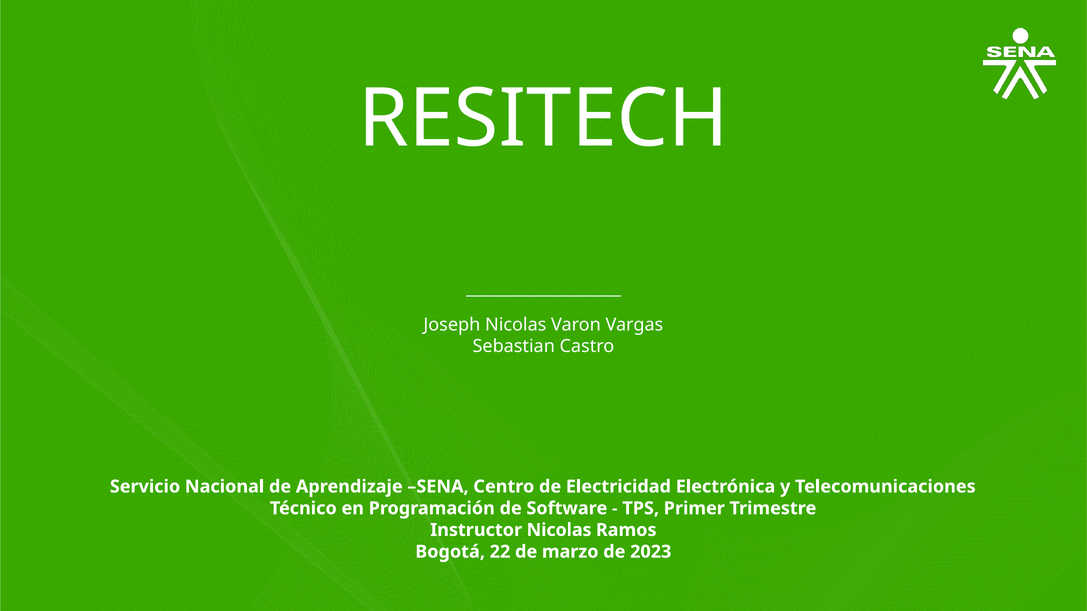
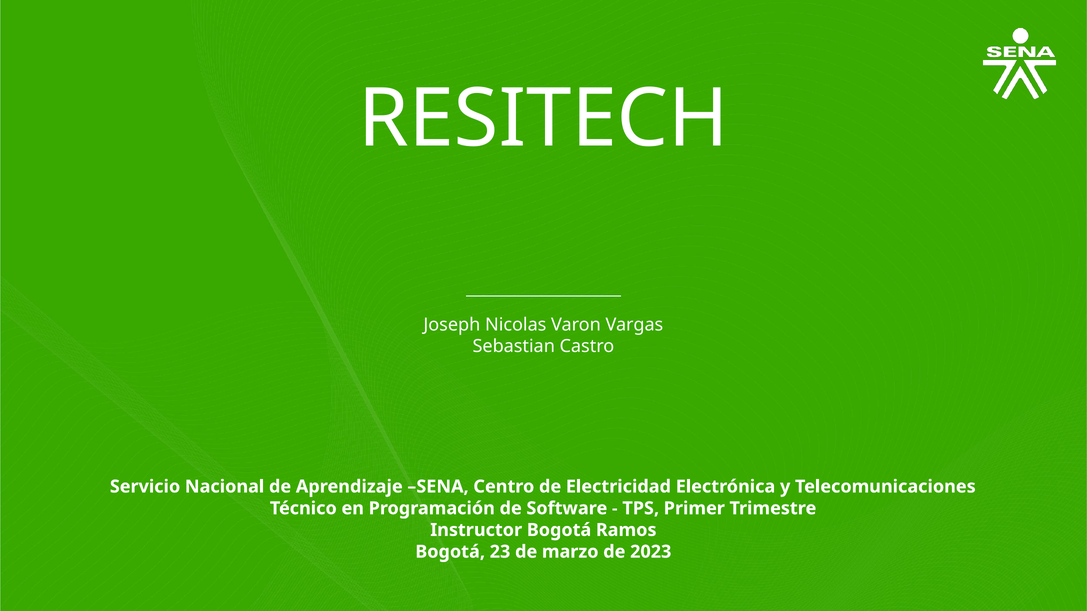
Instructor Nicolas: Nicolas -> Bogotá
22: 22 -> 23
